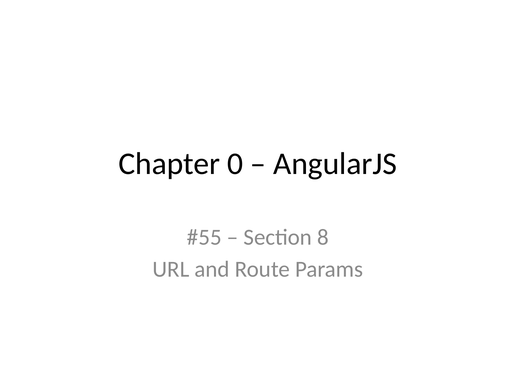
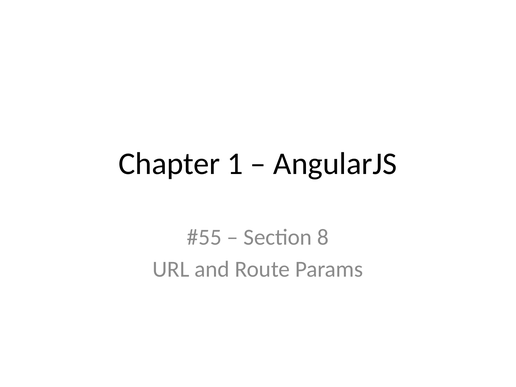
0: 0 -> 1
